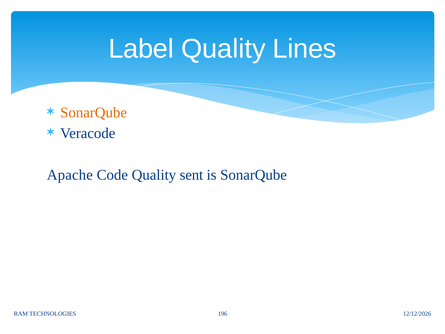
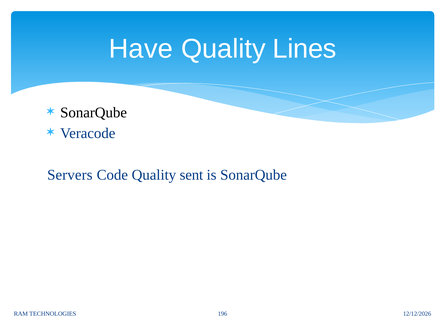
Label: Label -> Have
SonarQube at (94, 112) colour: orange -> black
Apache: Apache -> Servers
